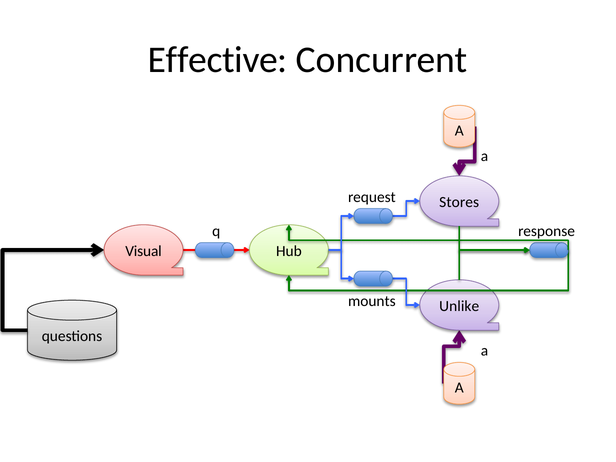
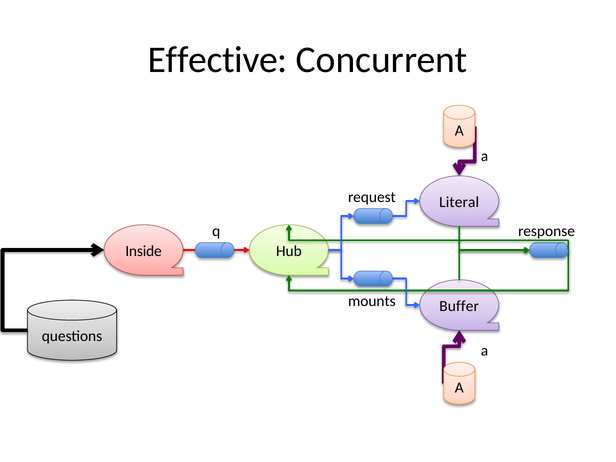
Stores: Stores -> Literal
Visual: Visual -> Inside
Unlike: Unlike -> Buffer
